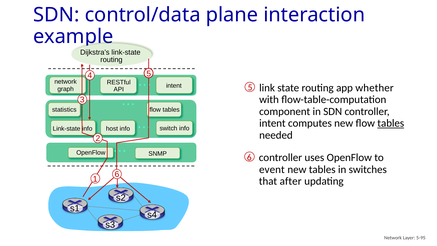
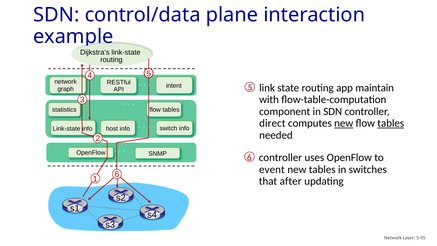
whether: whether -> maintain
intent at (272, 123): intent -> direct
new at (344, 123) underline: none -> present
